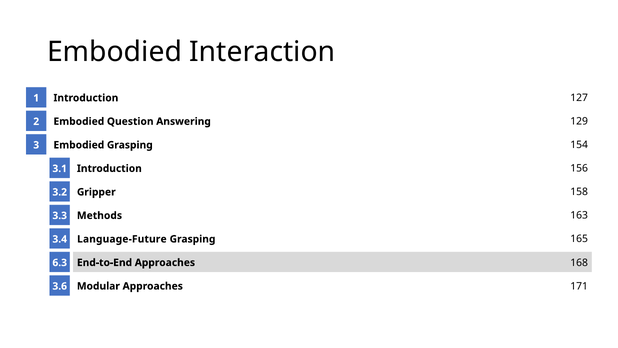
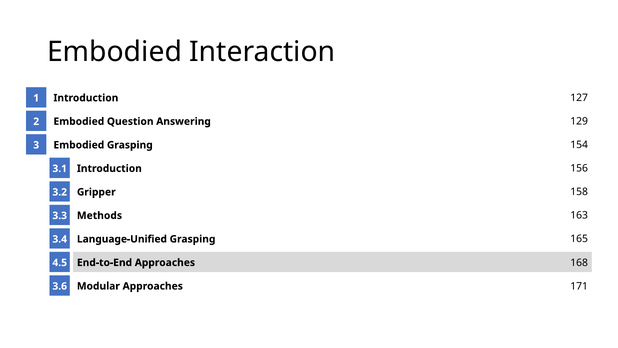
Language-Future: Language-Future -> Language-Unified
6.3: 6.3 -> 4.5
